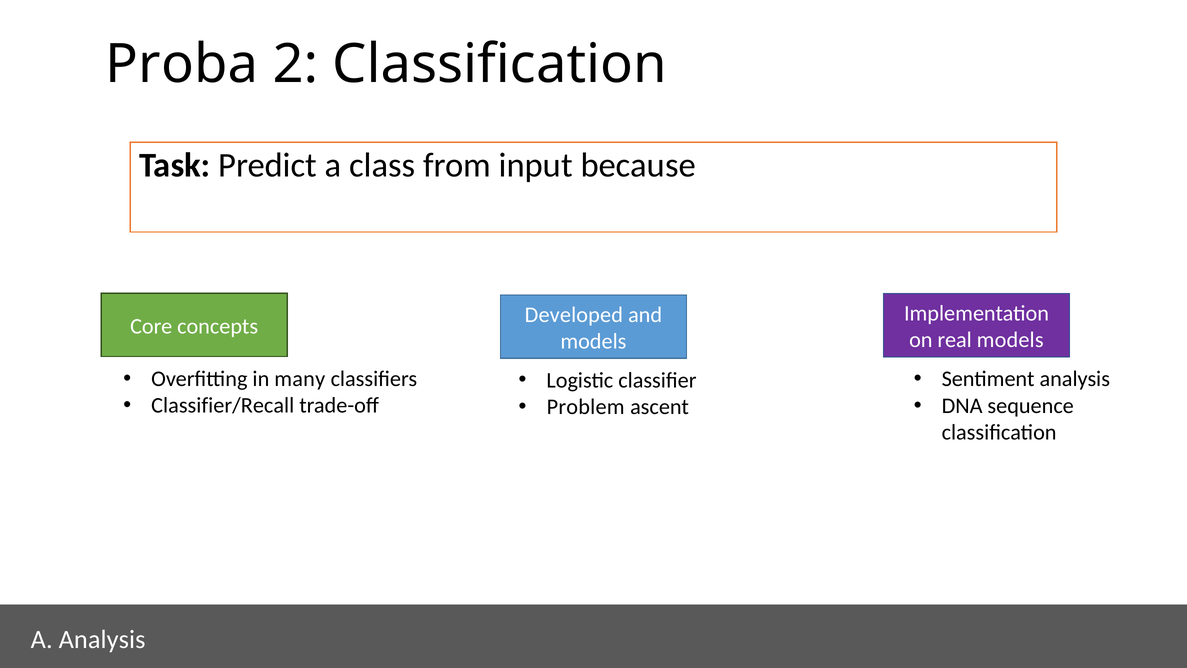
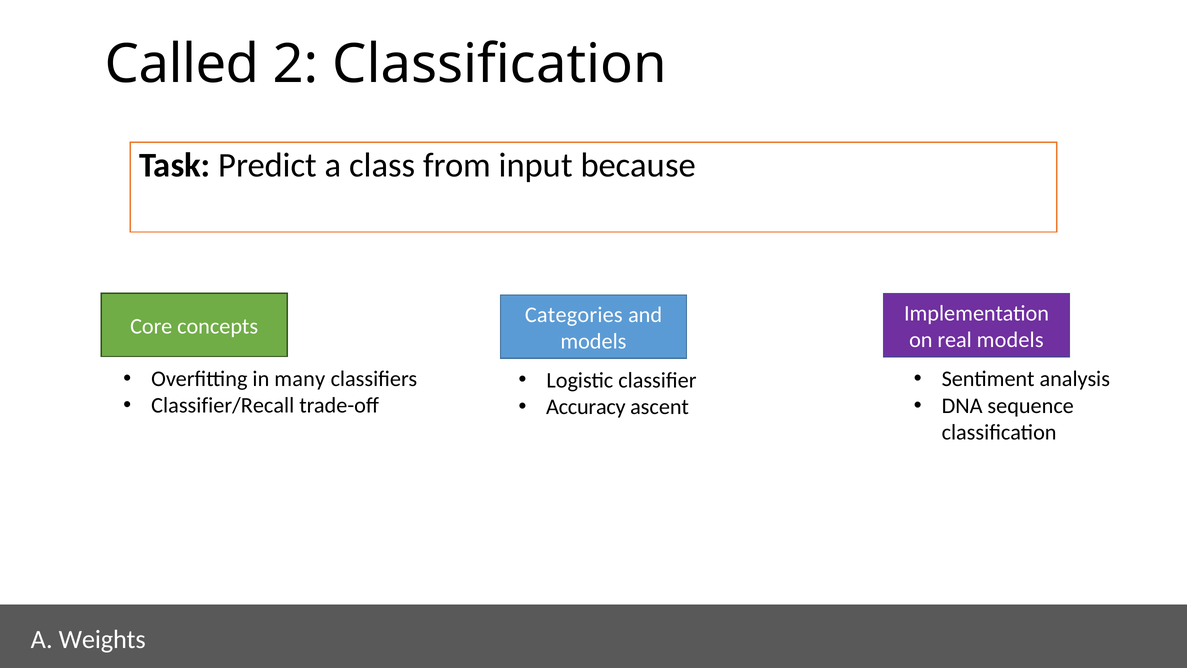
Proba: Proba -> Called
Developed: Developed -> Categories
Problem: Problem -> Accuracy
A Analysis: Analysis -> Weights
